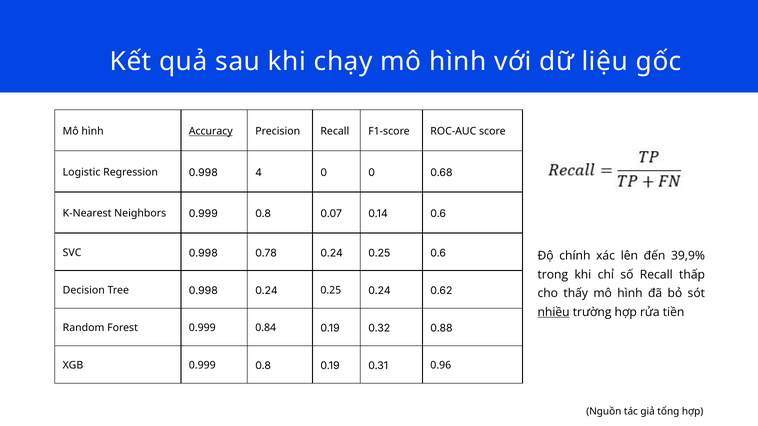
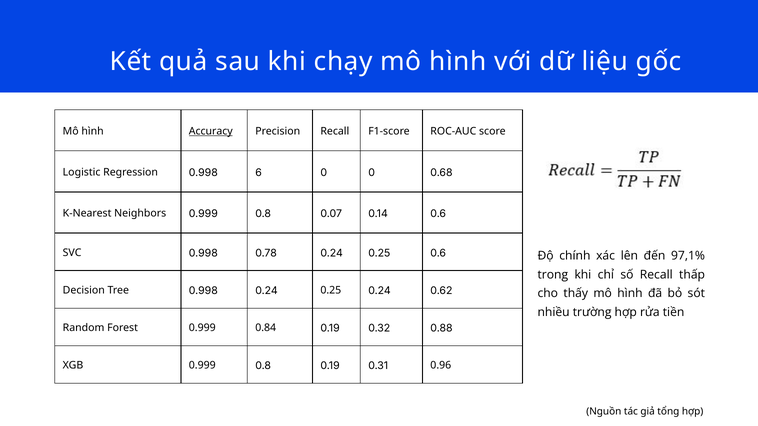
4: 4 -> 6
39,9%: 39,9% -> 97,1%
nhiều underline: present -> none
